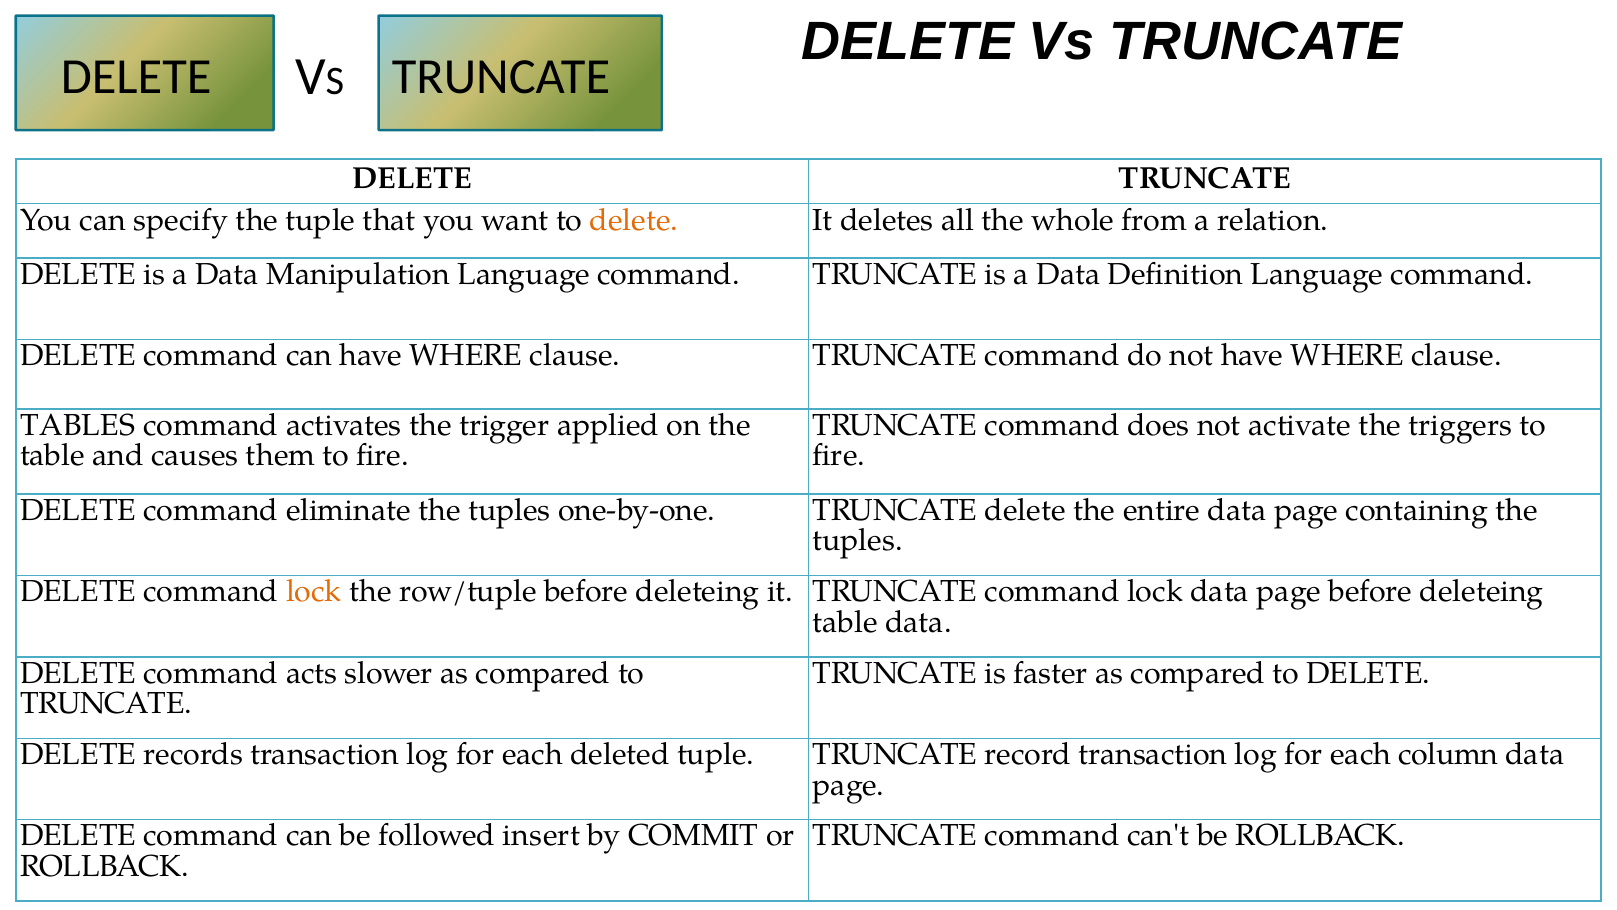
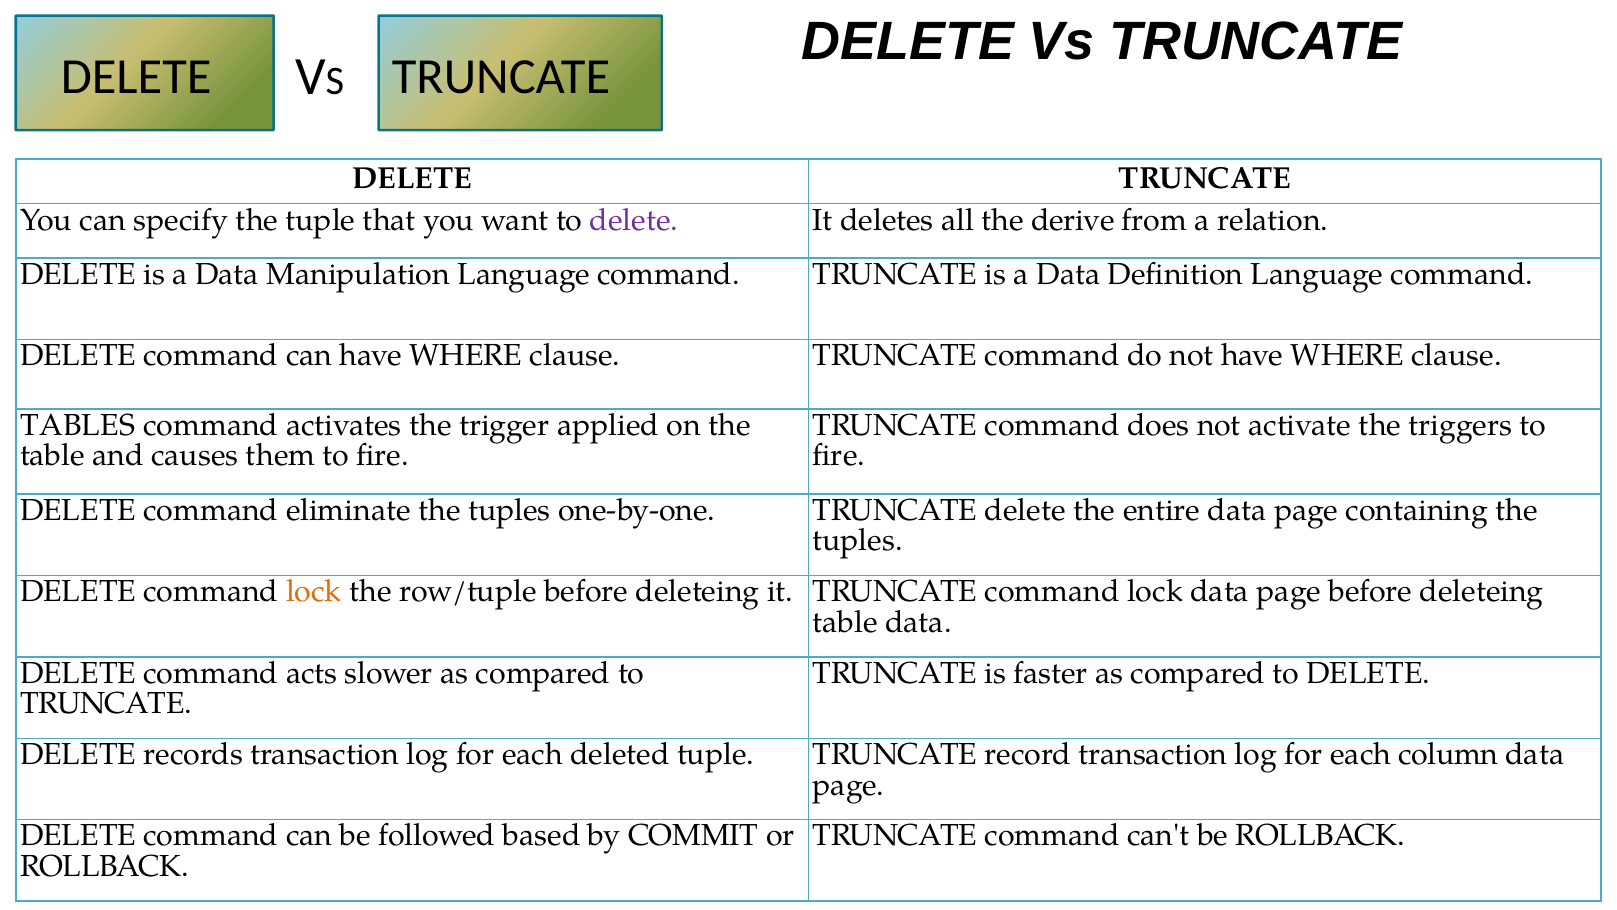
delete at (634, 220) colour: orange -> purple
whole: whole -> derive
insert: insert -> based
